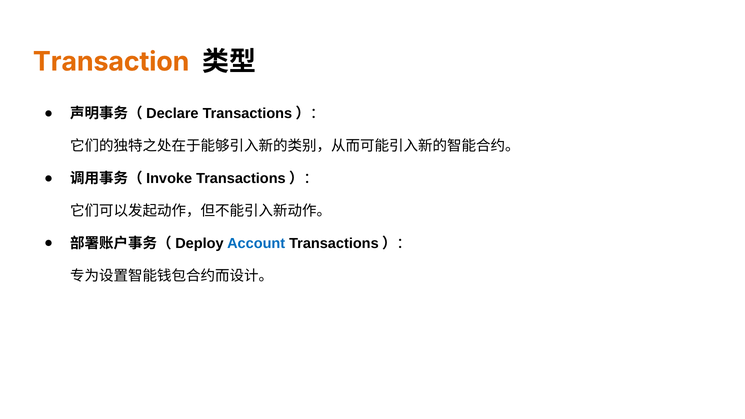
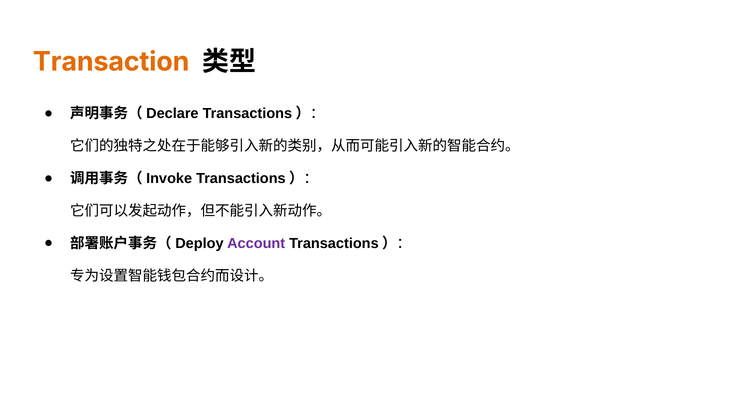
Account colour: blue -> purple
